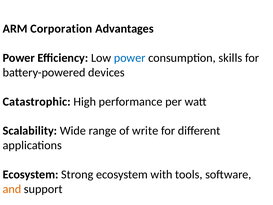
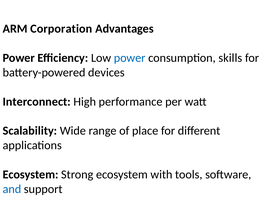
Catastrophic: Catastrophic -> Interconnect
write: write -> place
and colour: orange -> blue
